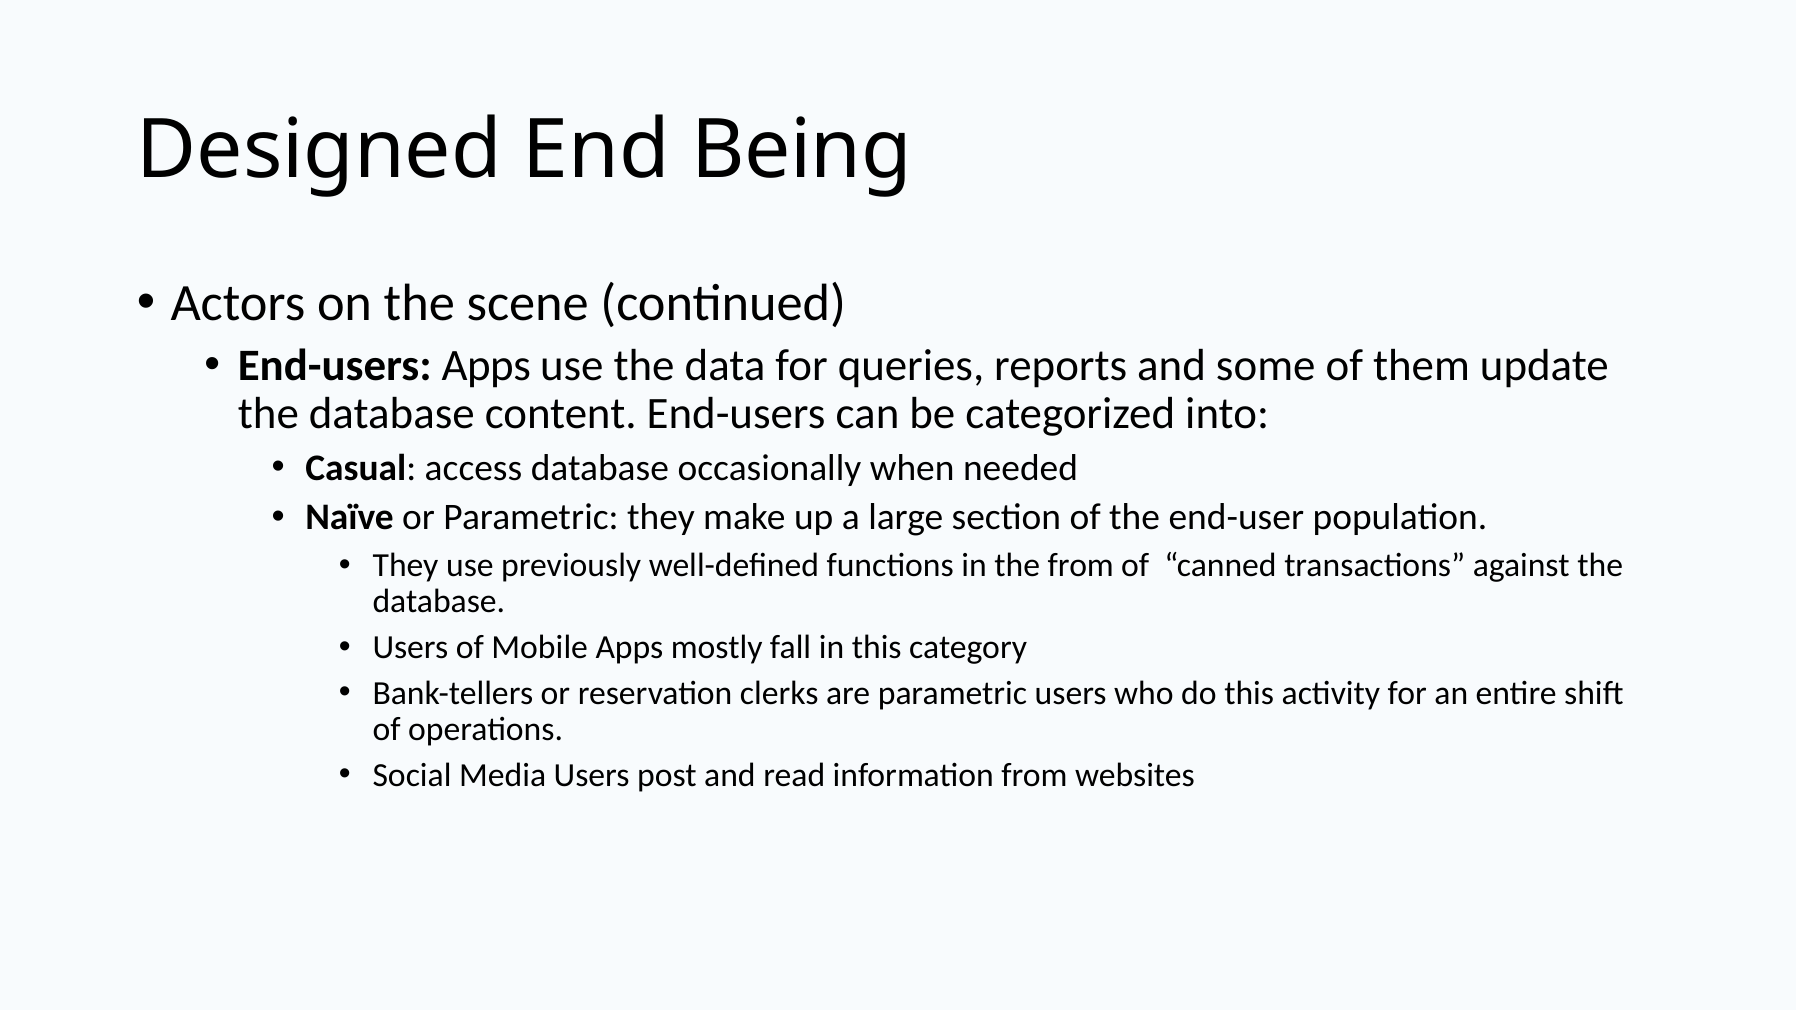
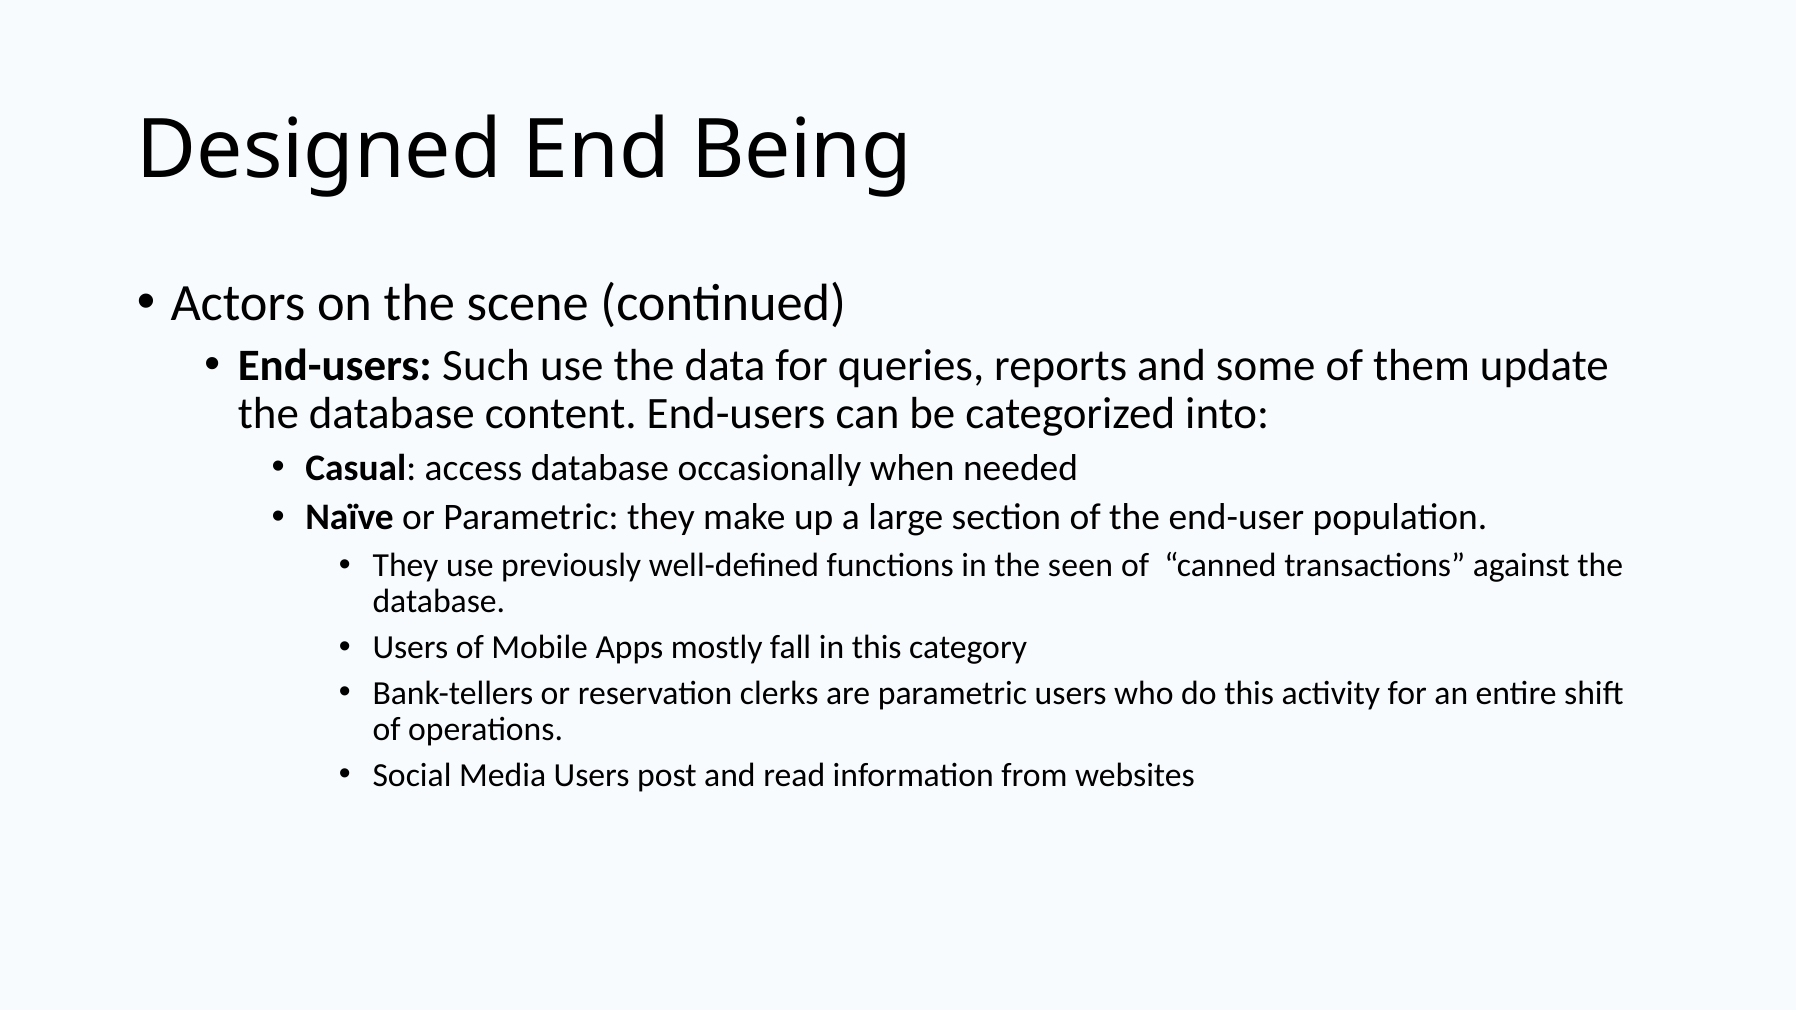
End-users Apps: Apps -> Such
the from: from -> seen
